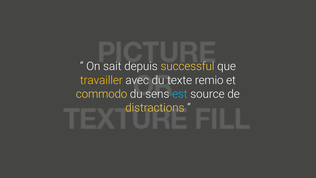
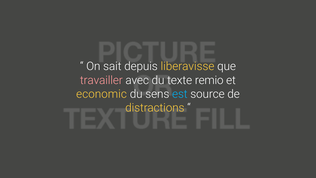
successful: successful -> liberavisse
travailler colour: yellow -> pink
commodo: commodo -> economic
